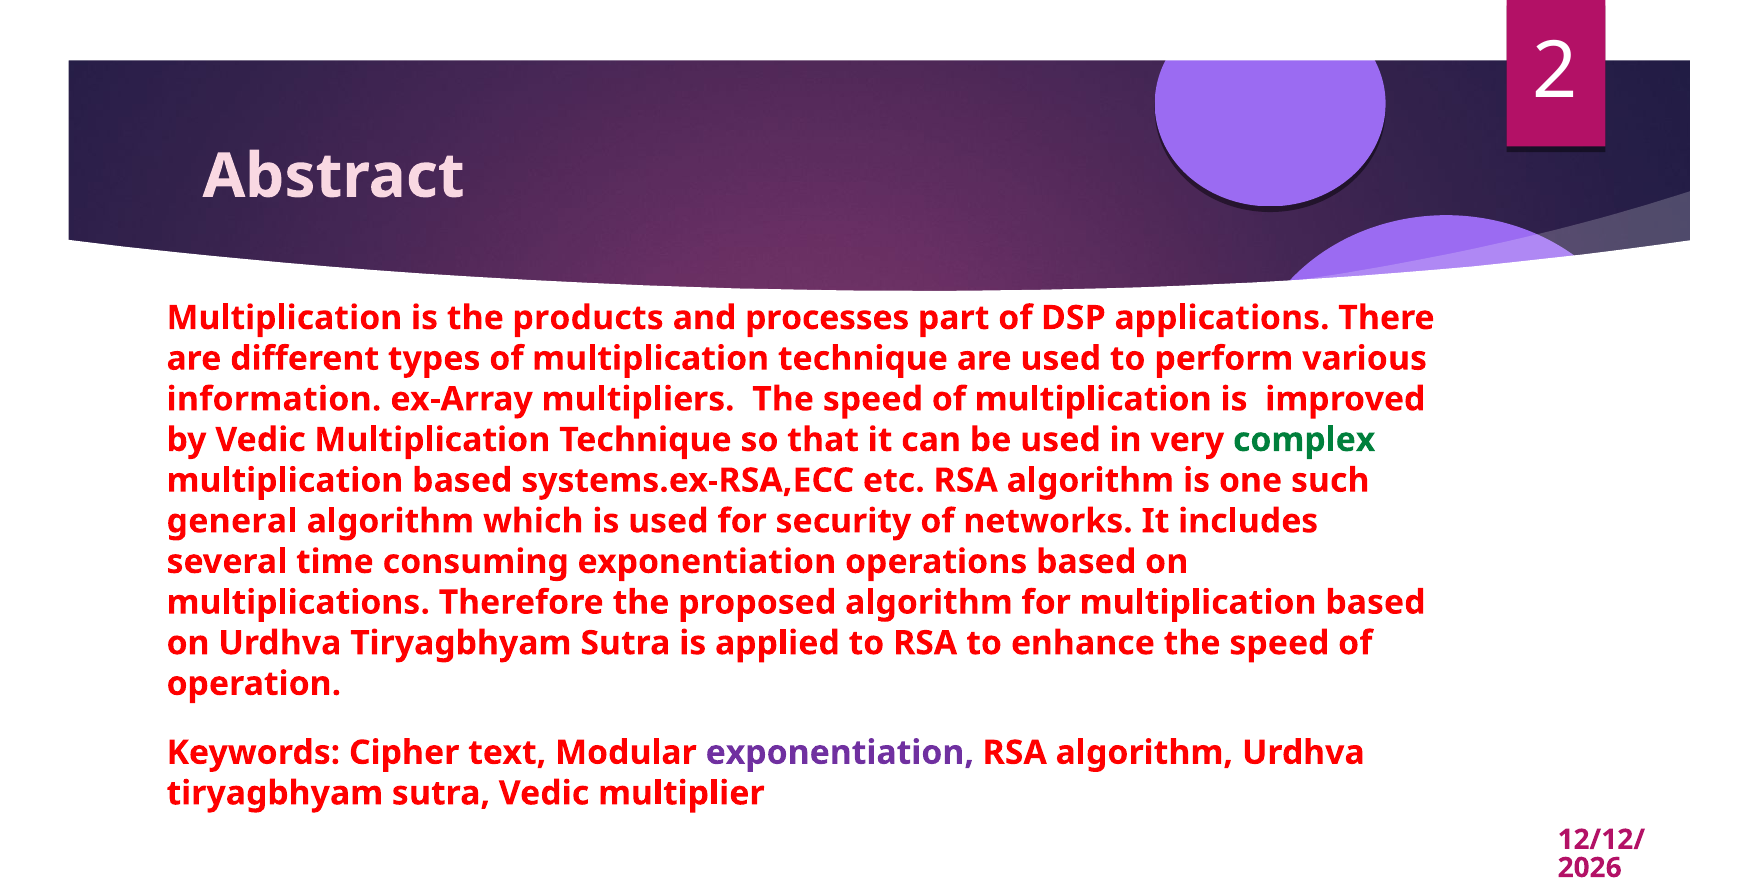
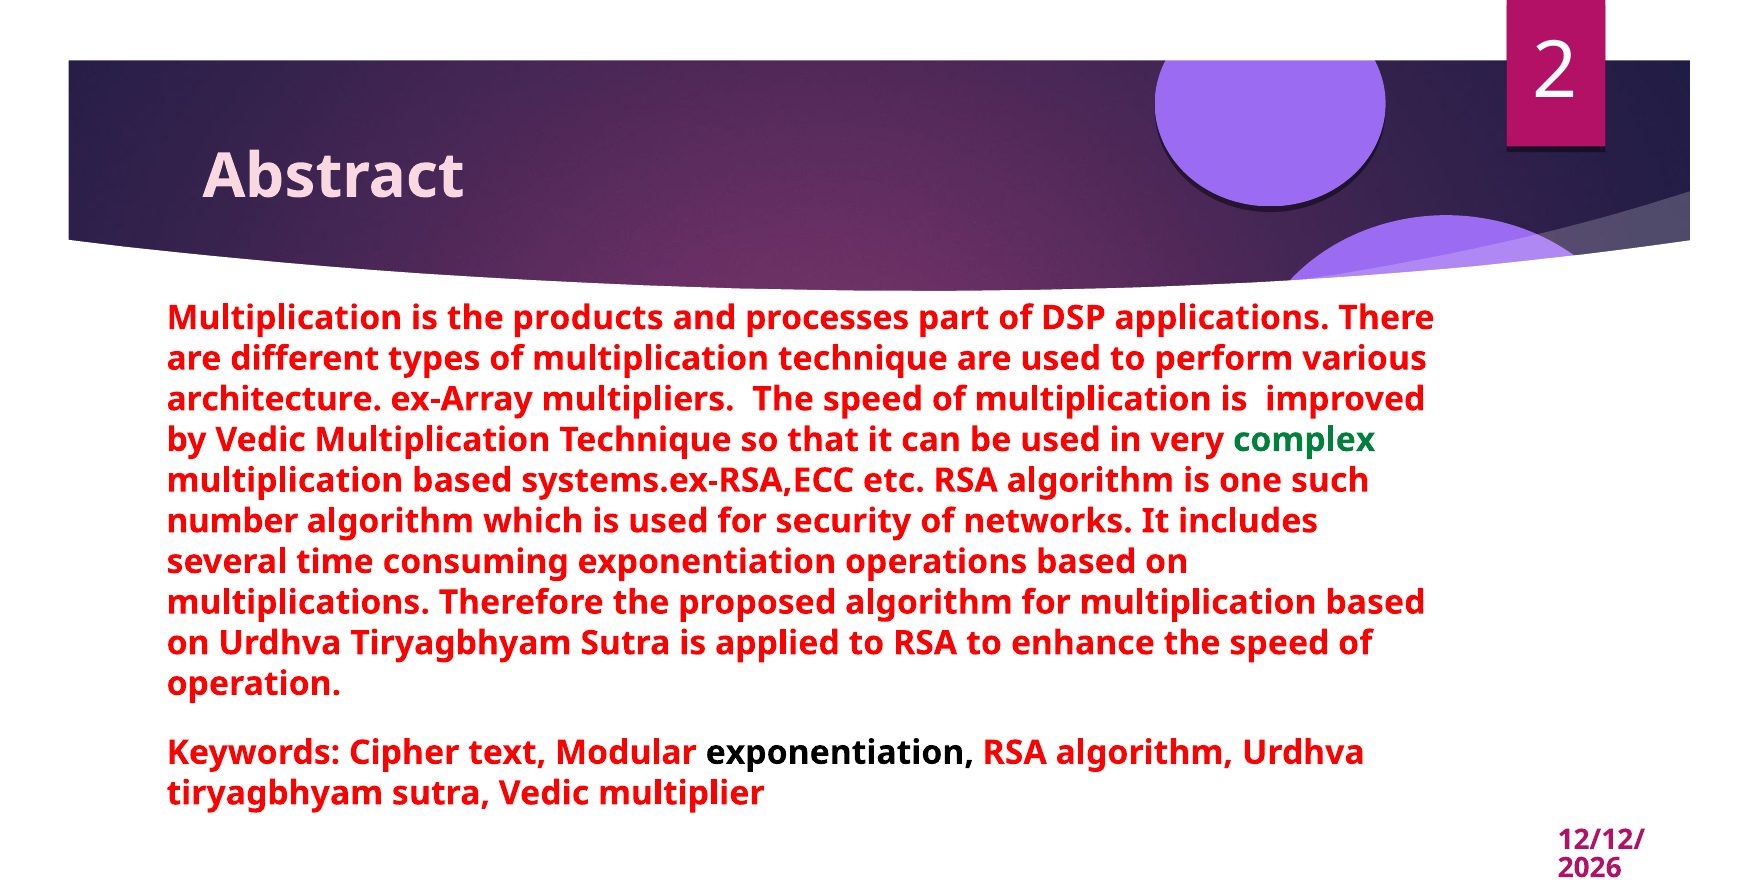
information: information -> architecture
general: general -> number
exponentiation at (840, 753) colour: purple -> black
